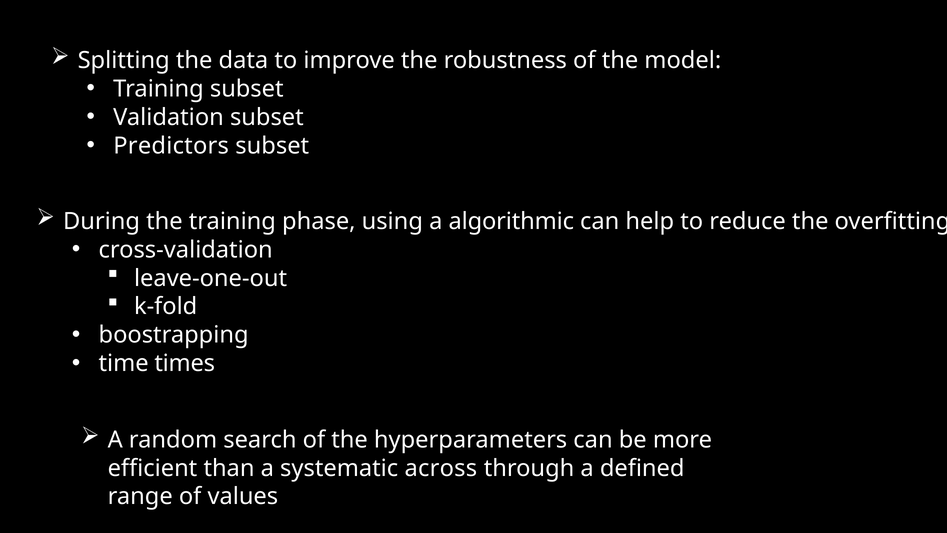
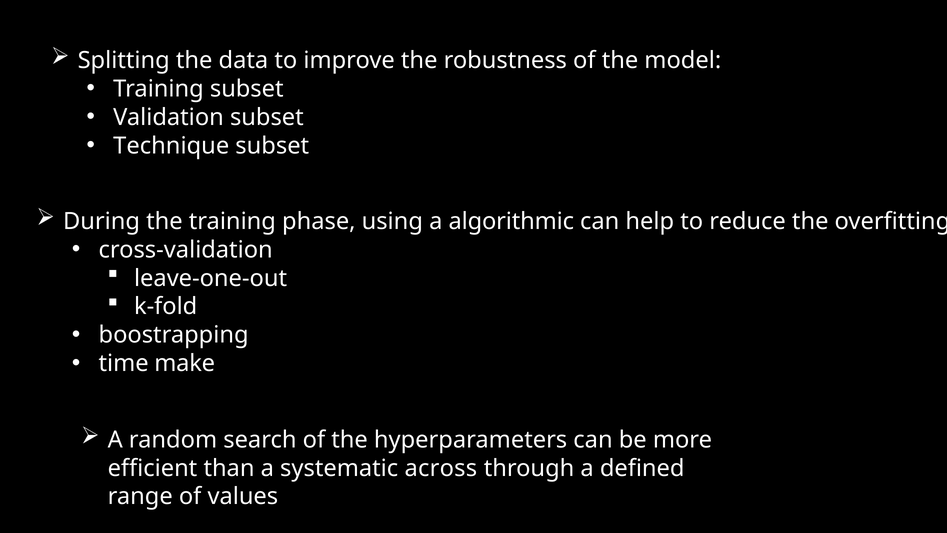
Predictors: Predictors -> Technique
times: times -> make
